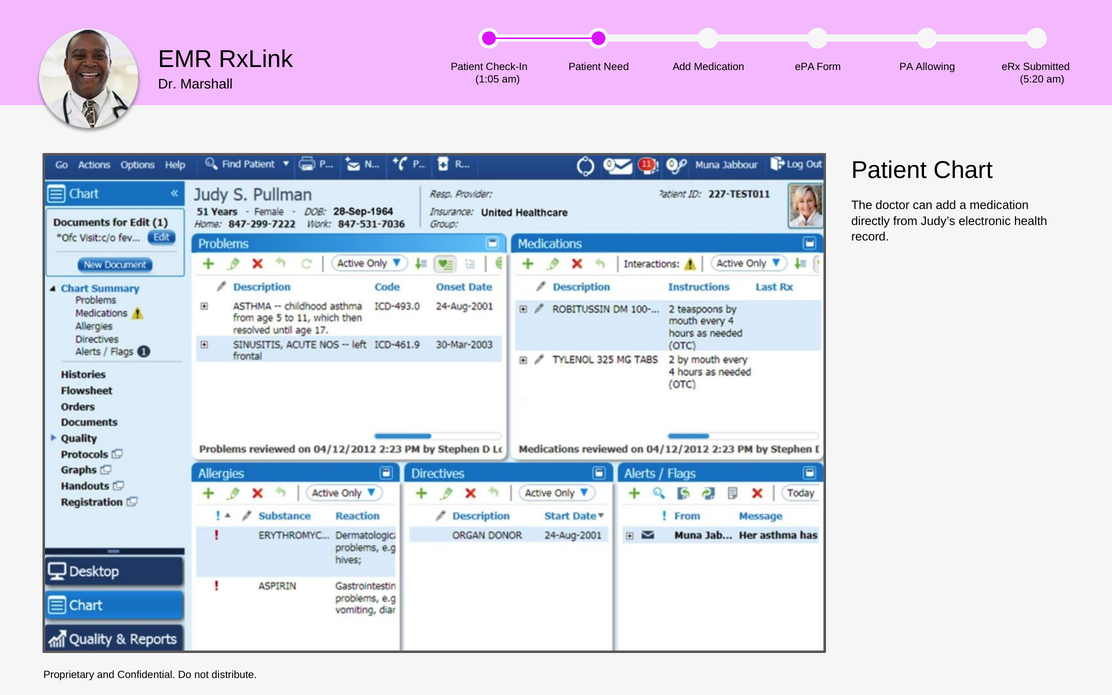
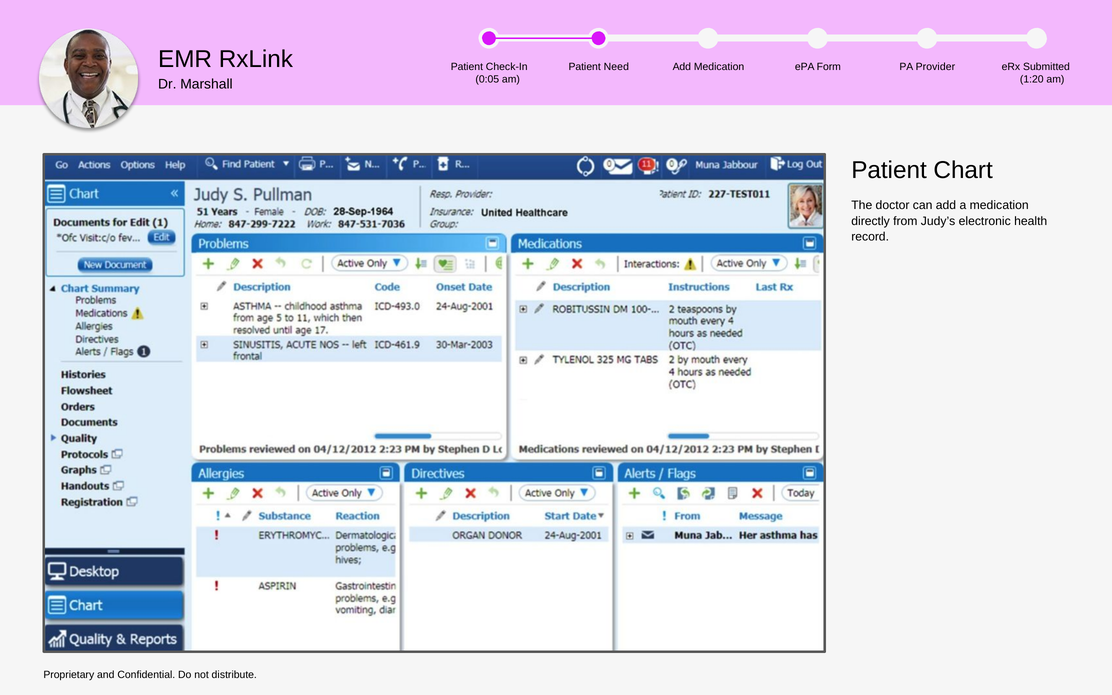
Allowing: Allowing -> Provider
1:05: 1:05 -> 0:05
5:20: 5:20 -> 1:20
